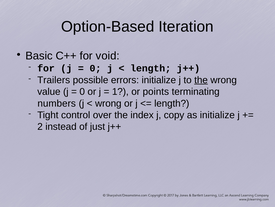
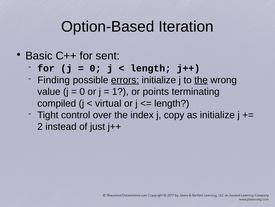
void: void -> sent
Trailers: Trailers -> Finding
errors underline: none -> present
numbers: numbers -> compiled
wrong at (108, 103): wrong -> virtual
